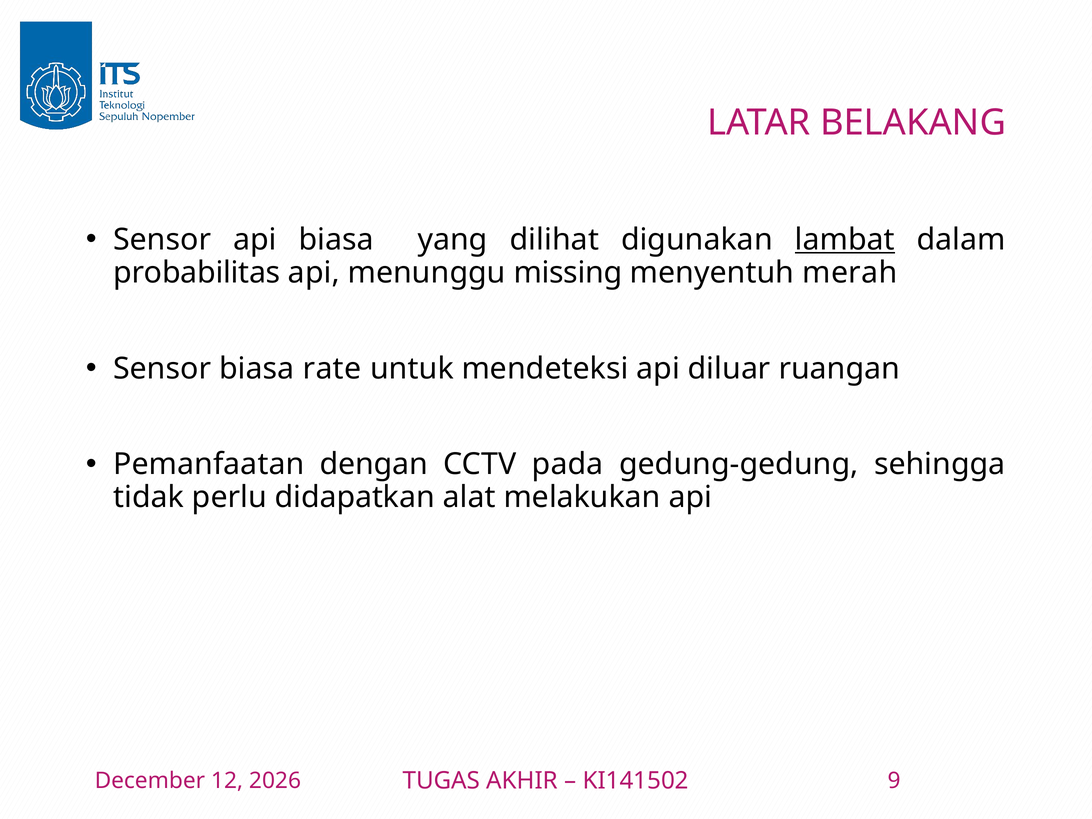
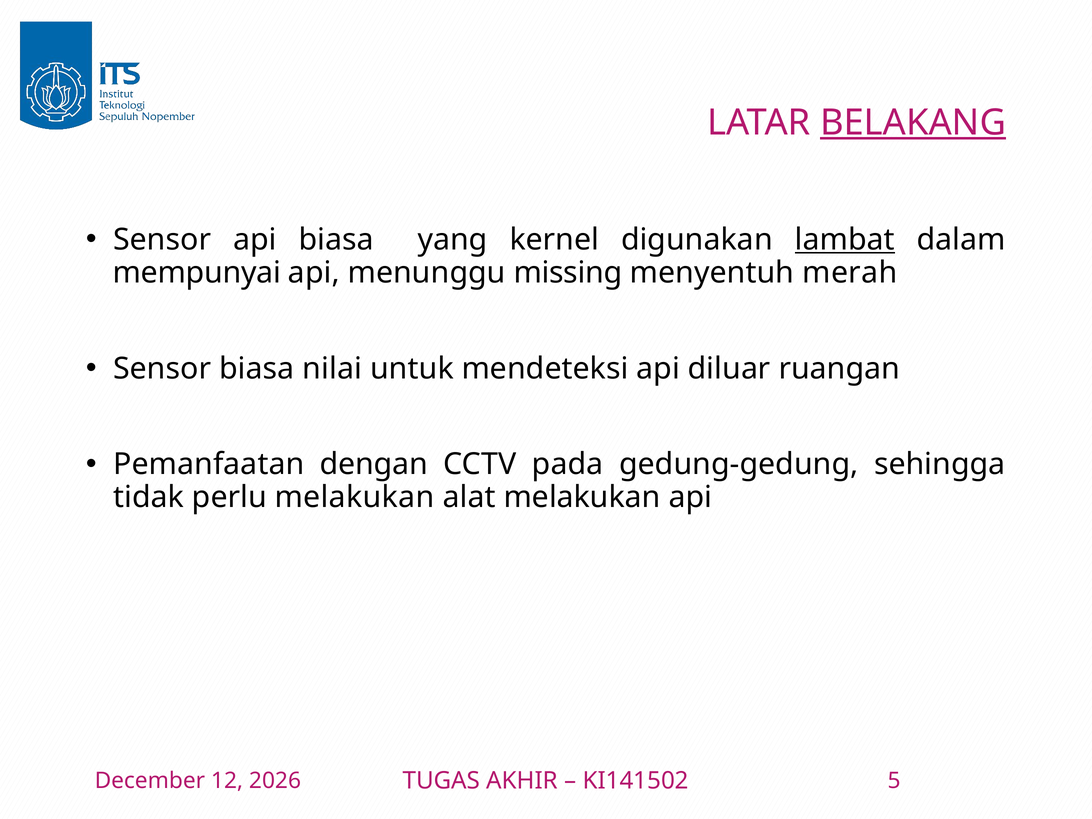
BELAKANG underline: none -> present
dilihat: dilihat -> kernel
probabilitas: probabilitas -> mempunyai
rate: rate -> nilai
perlu didapatkan: didapatkan -> melakukan
9: 9 -> 5
